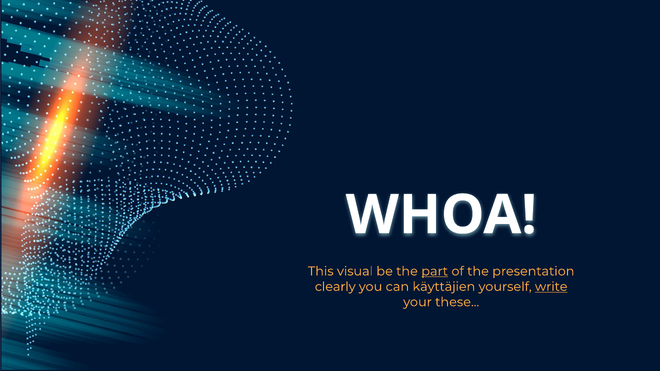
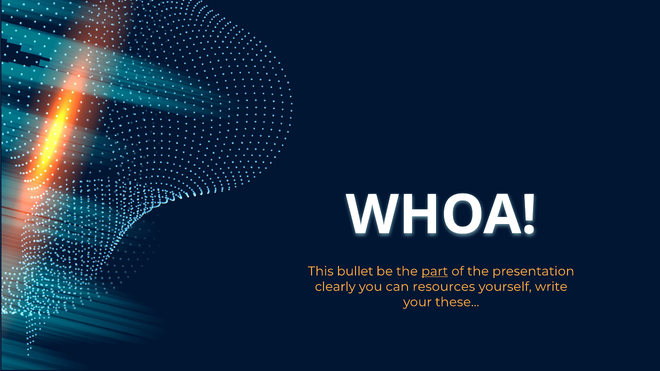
visual: visual -> bullet
käyttäjien: käyttäjien -> resources
write underline: present -> none
